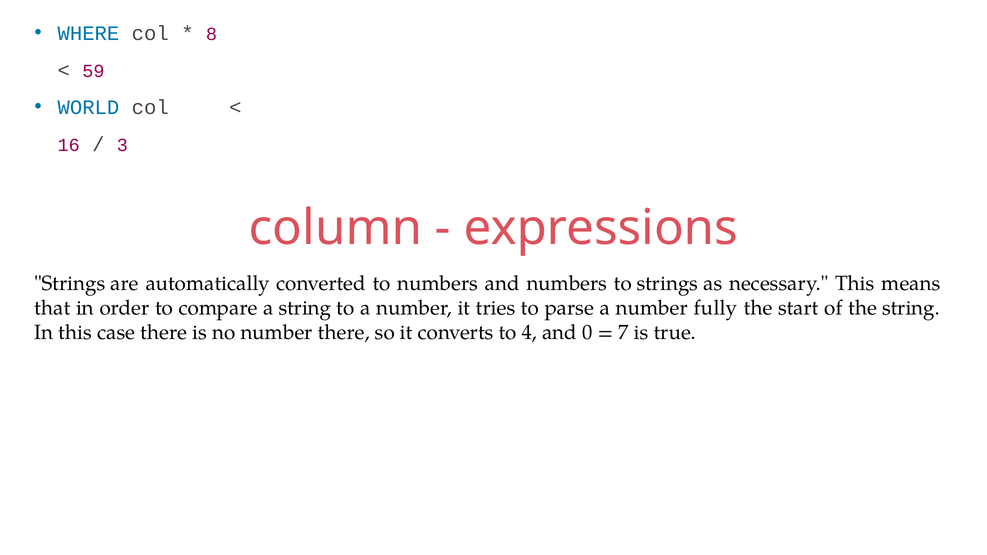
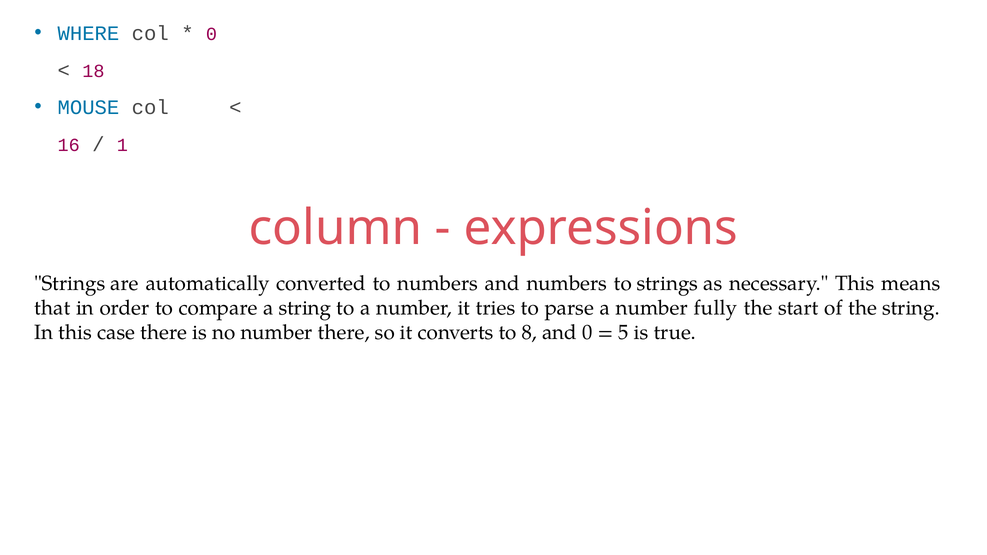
8 at (211, 34): 8 -> 0
59: 59 -> 18
WORLD: WORLD -> MOUSE
3: 3 -> 1
4: 4 -> 8
7: 7 -> 5
